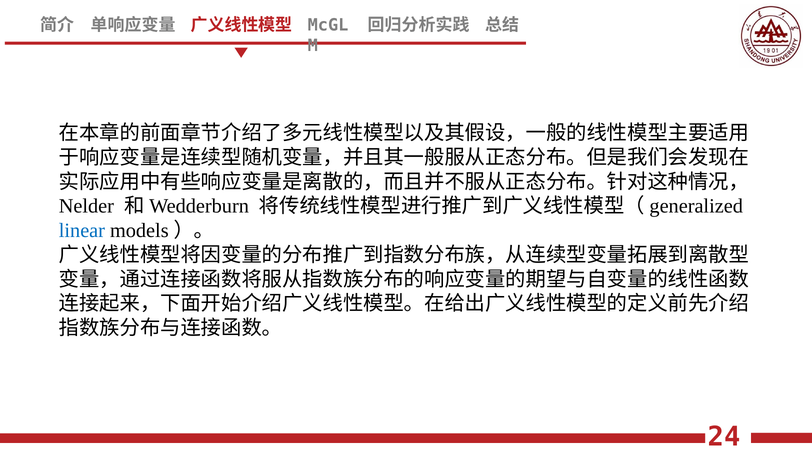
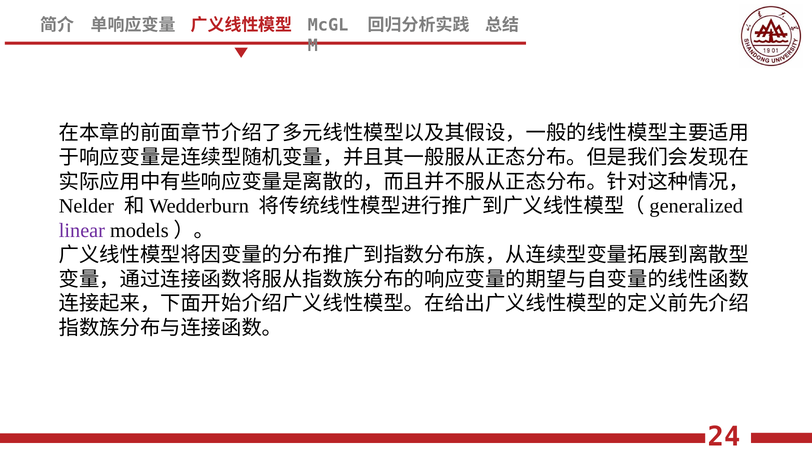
linear colour: blue -> purple
